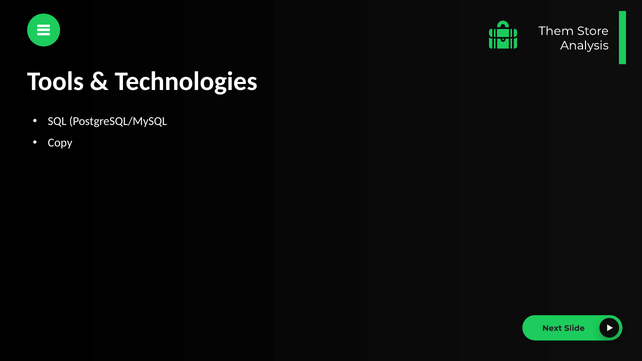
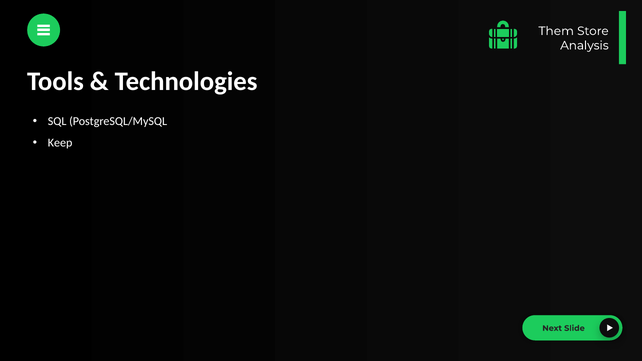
Copy: Copy -> Keep
